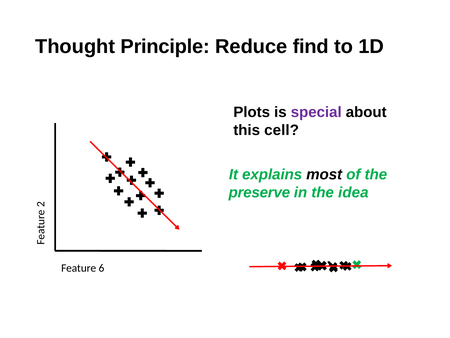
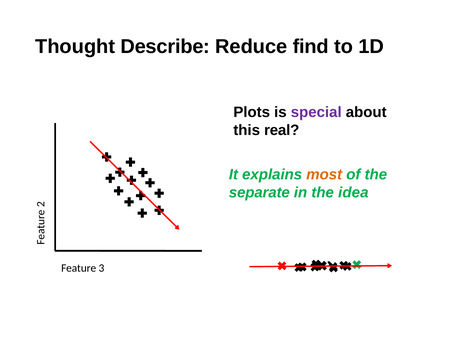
Principle: Principle -> Describe
cell: cell -> real
most colour: black -> orange
preserve: preserve -> separate
6: 6 -> 3
